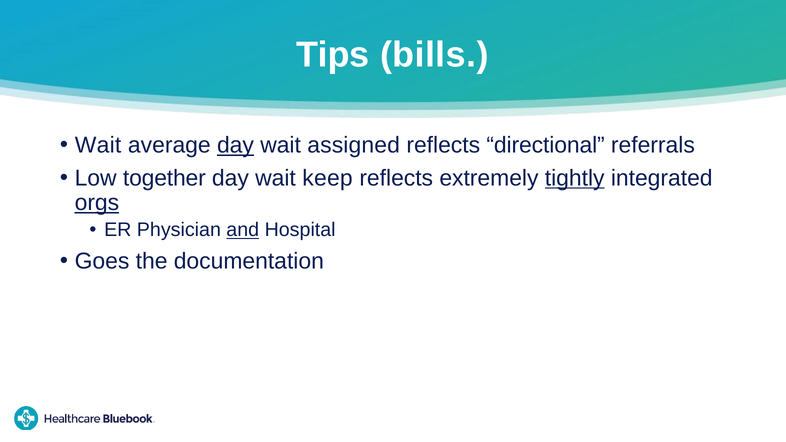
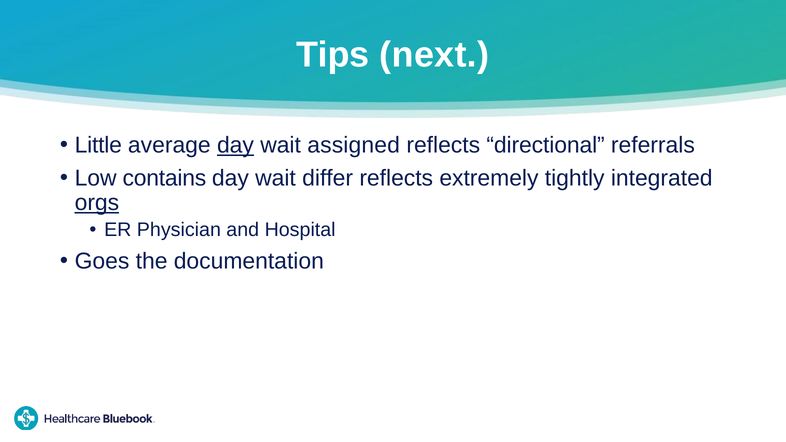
bills: bills -> next
Wait at (98, 145): Wait -> Little
together: together -> contains
keep: keep -> differ
tightly underline: present -> none
and underline: present -> none
